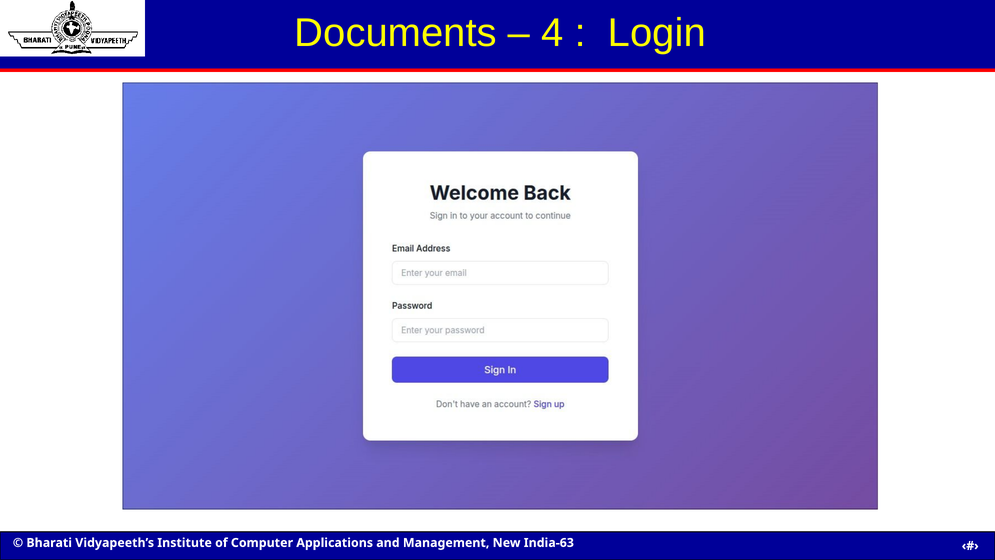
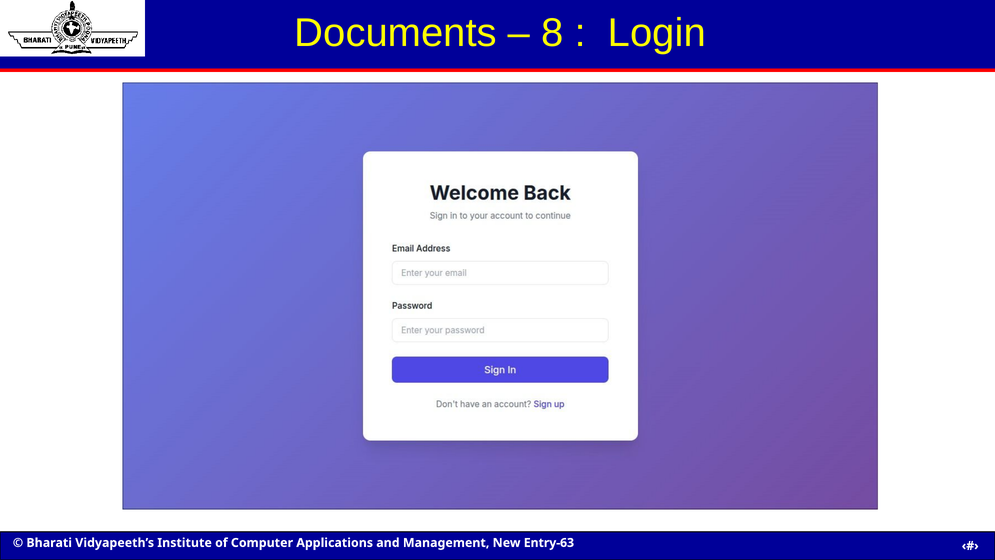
4: 4 -> 8
India-63: India-63 -> Entry-63
